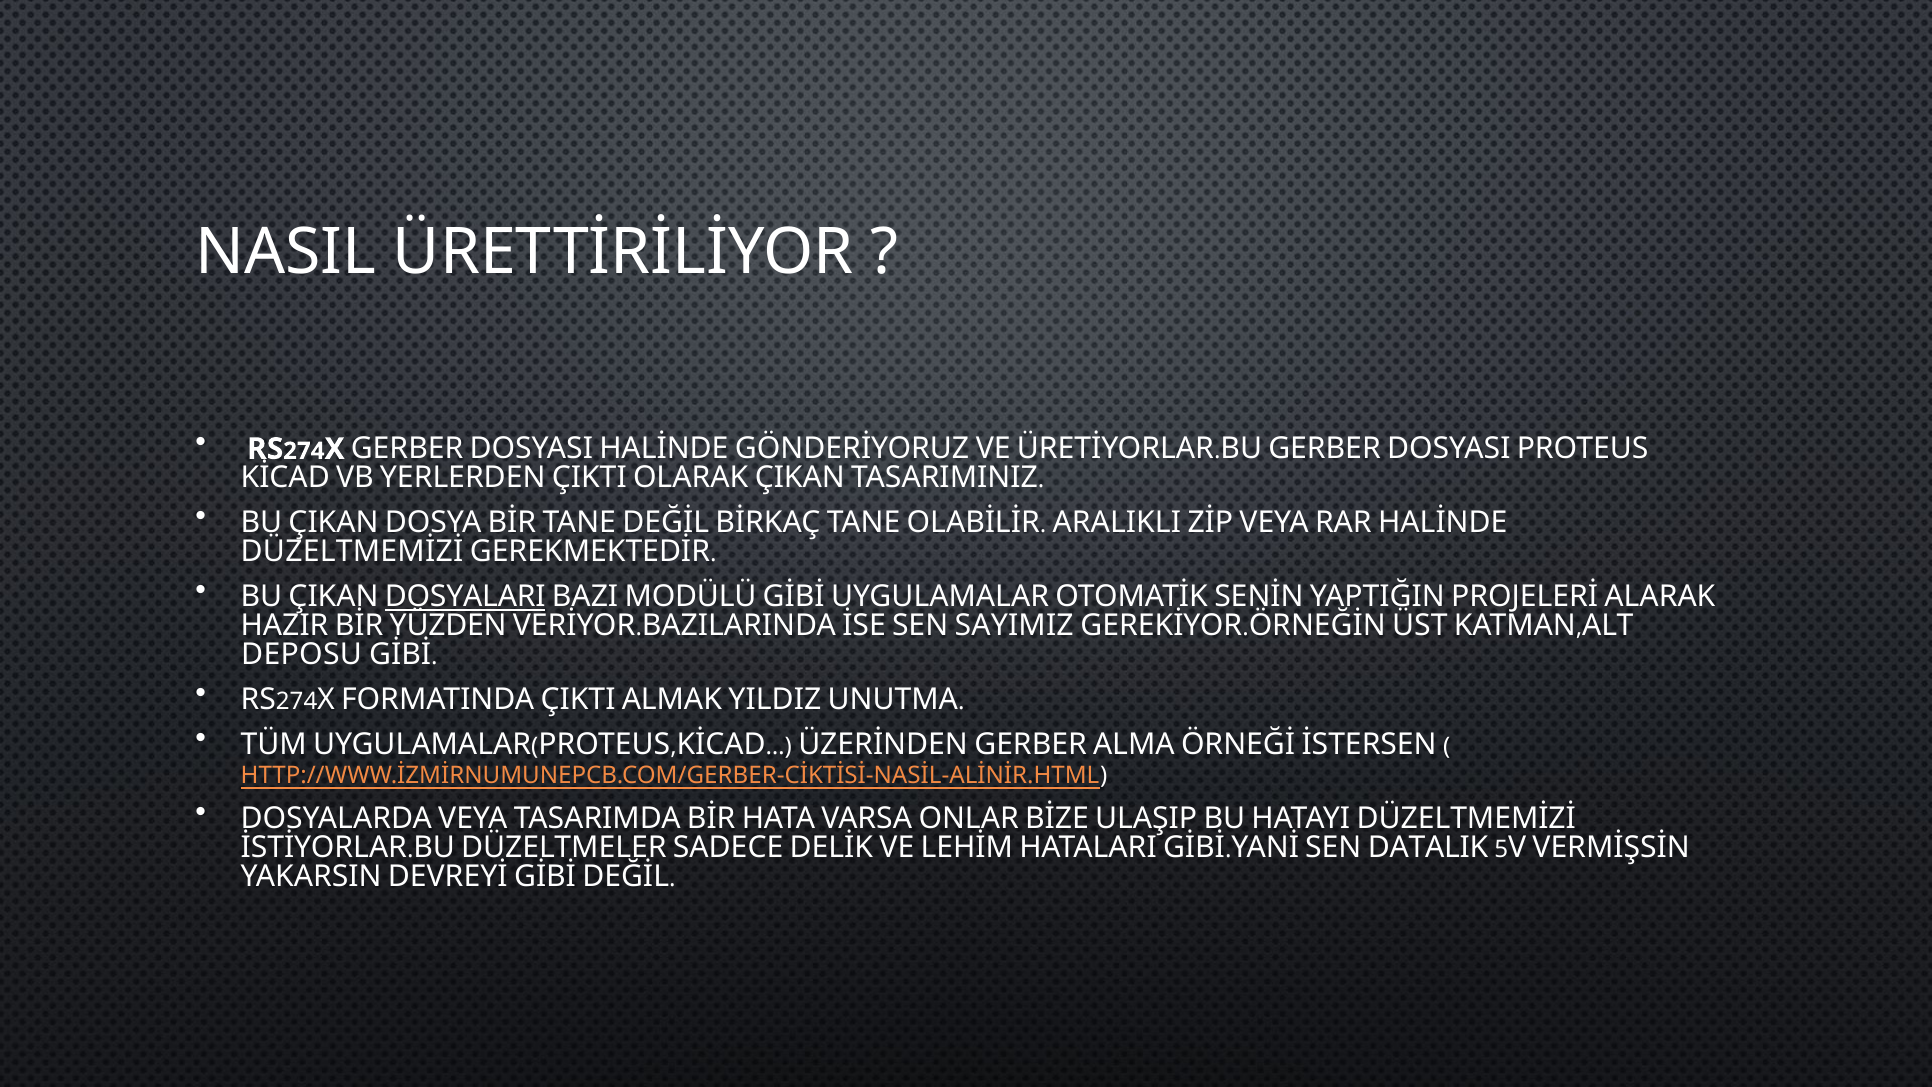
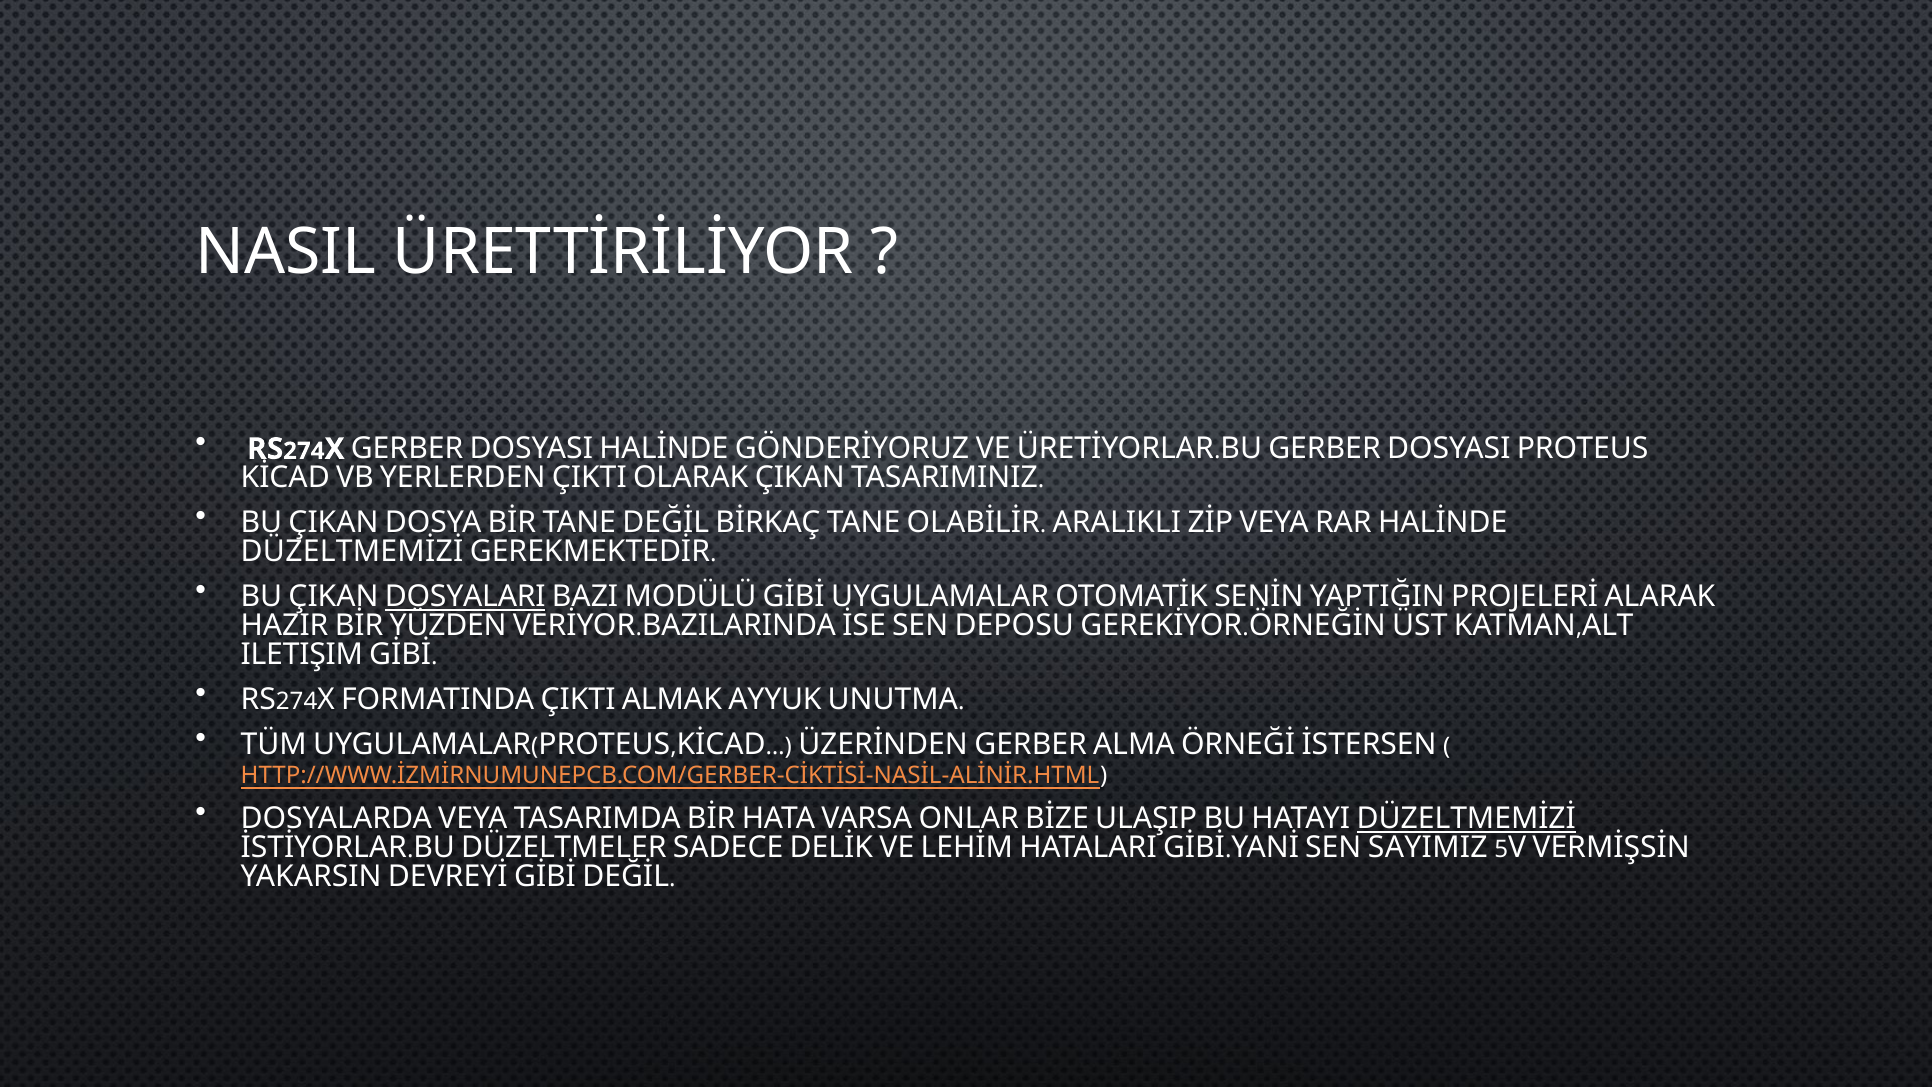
SAYIMIZ: SAYIMIZ -> DEPOSU
DEPOSU: DEPOSU -> ILETIŞIM
YILDIZ: YILDIZ -> AYYUK
DÜZELTMEMİZİ at (1466, 819) underline: none -> present
DATALIK: DATALIK -> SAYIMIZ
